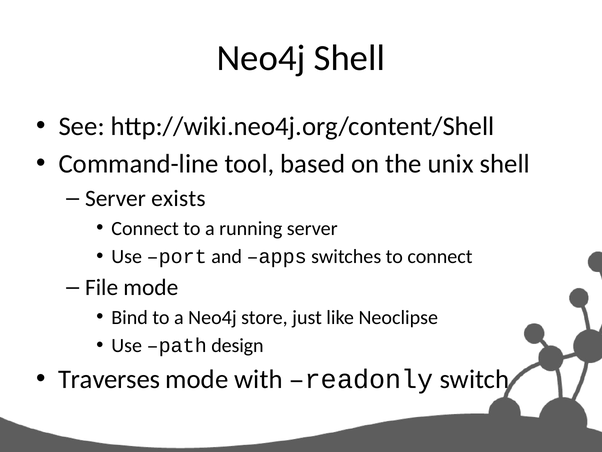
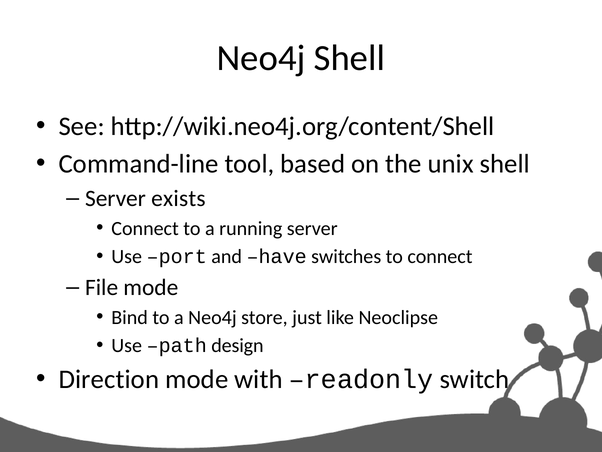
apps: apps -> have
Traverses: Traverses -> Direction
